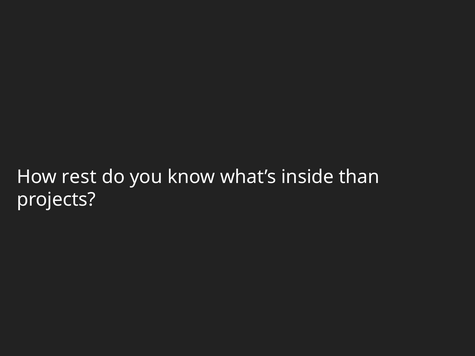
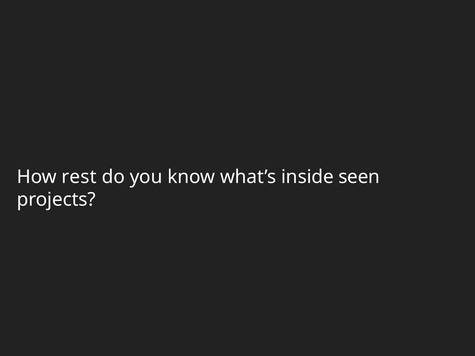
than: than -> seen
